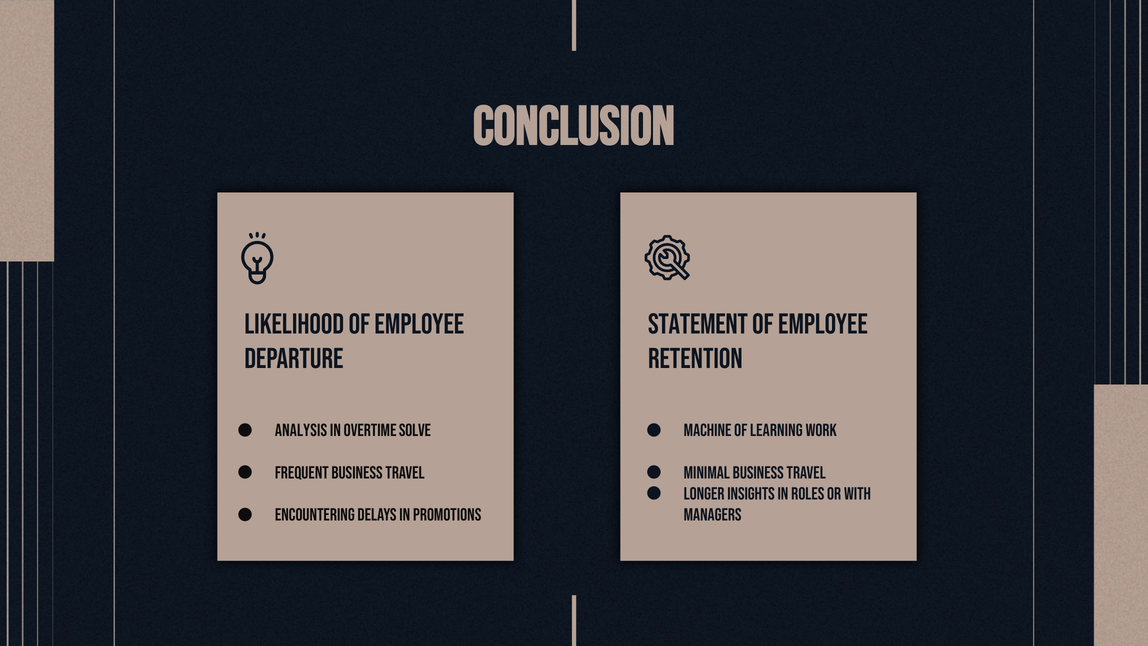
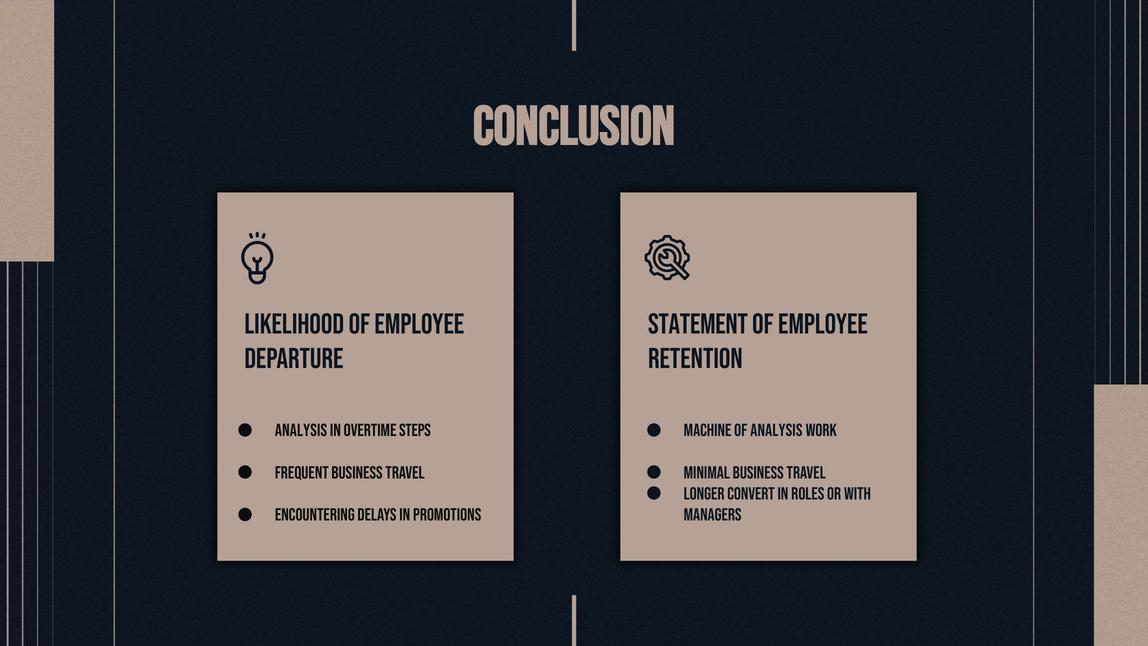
solve: solve -> steps
of learning: learning -> analysis
insights: insights -> convert
